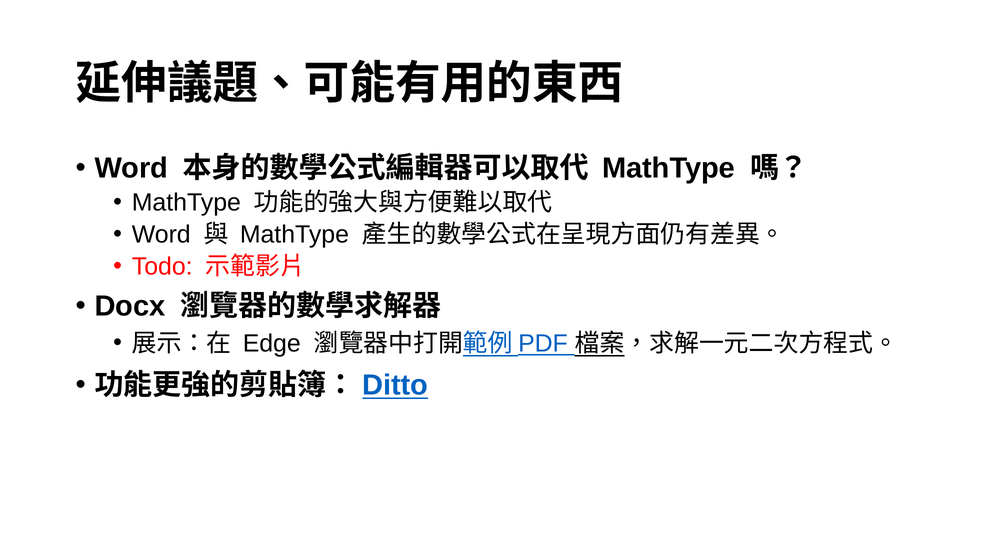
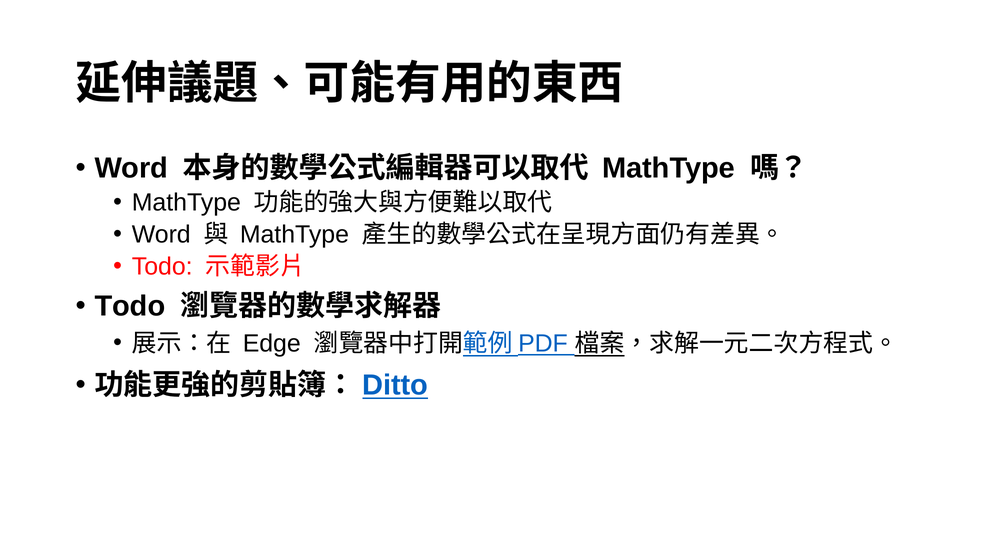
Docx at (130, 306): Docx -> Todo
